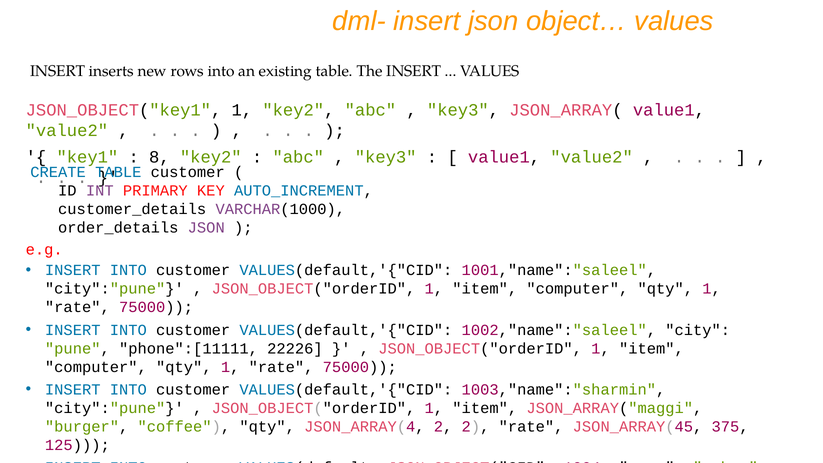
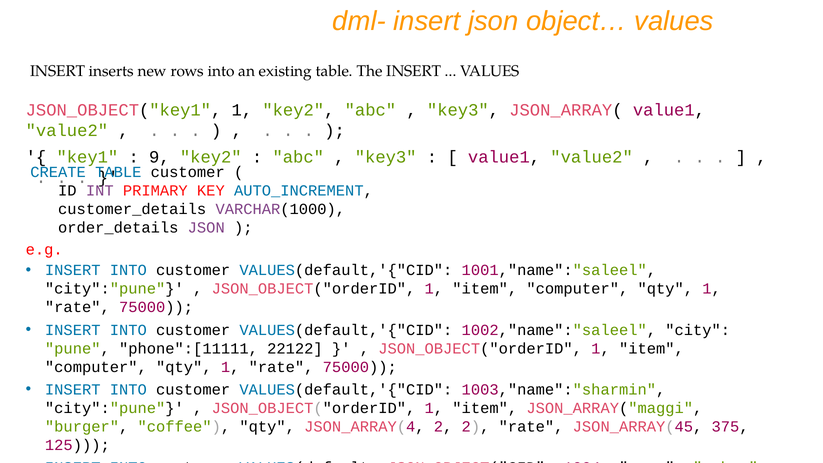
8: 8 -> 9
22226: 22226 -> 22122
